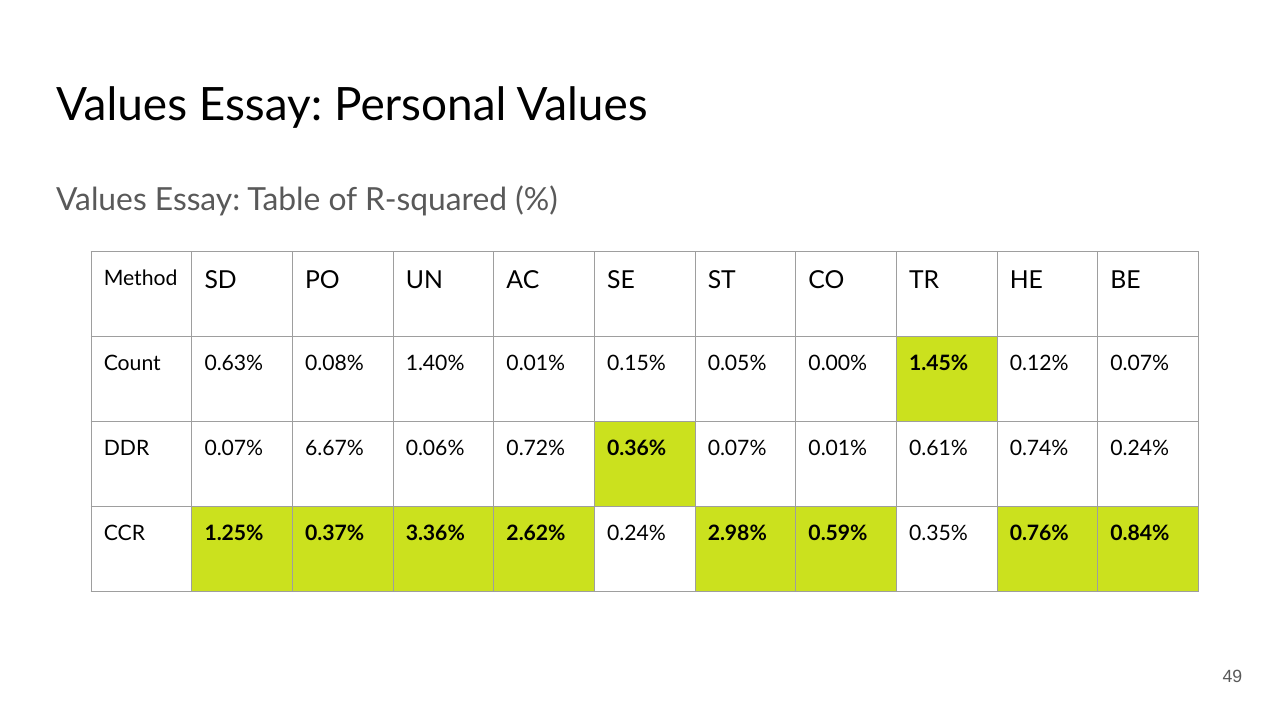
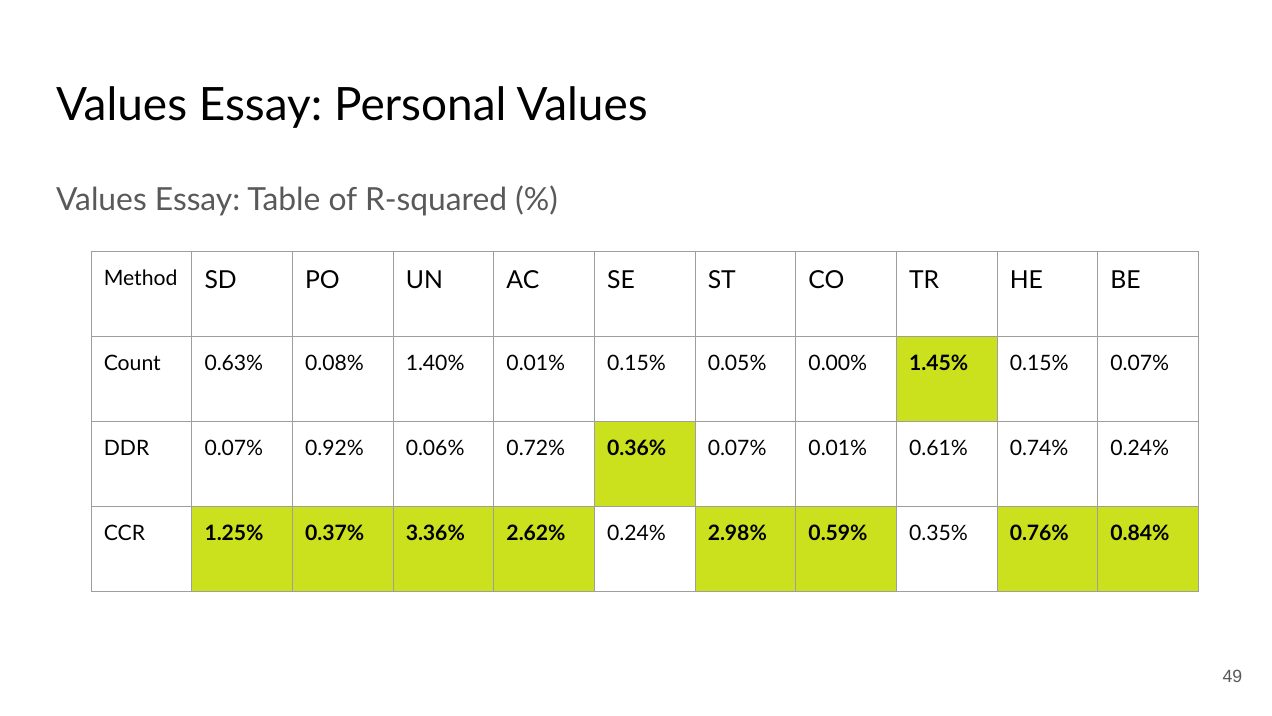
1.45% 0.12%: 0.12% -> 0.15%
6.67%: 6.67% -> 0.92%
